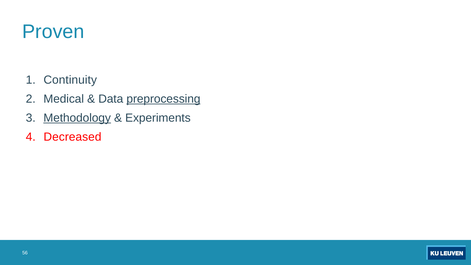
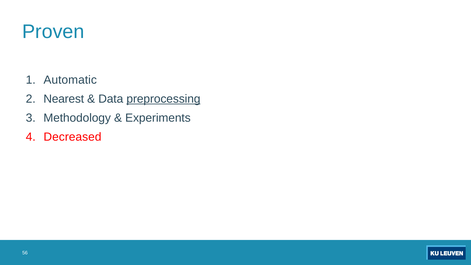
Continuity: Continuity -> Automatic
Medical: Medical -> Nearest
Methodology underline: present -> none
